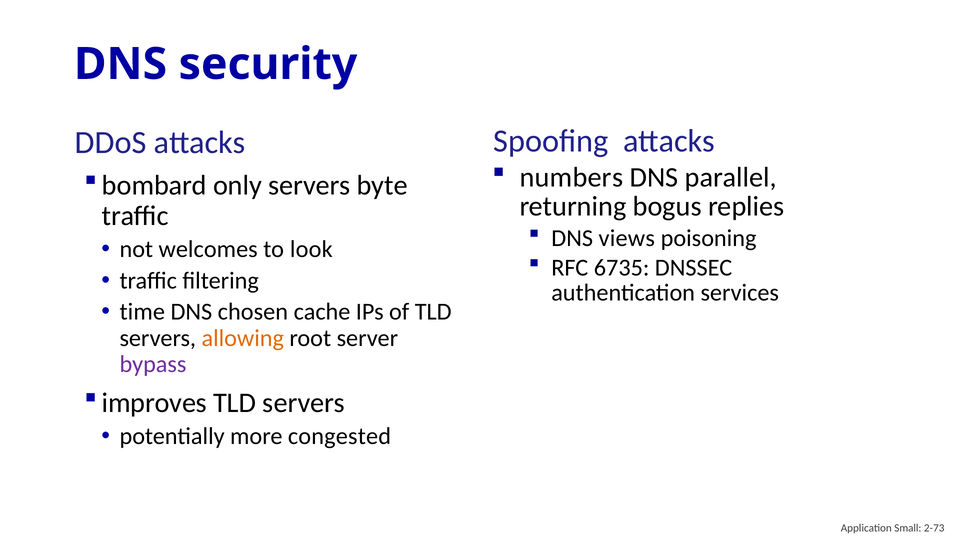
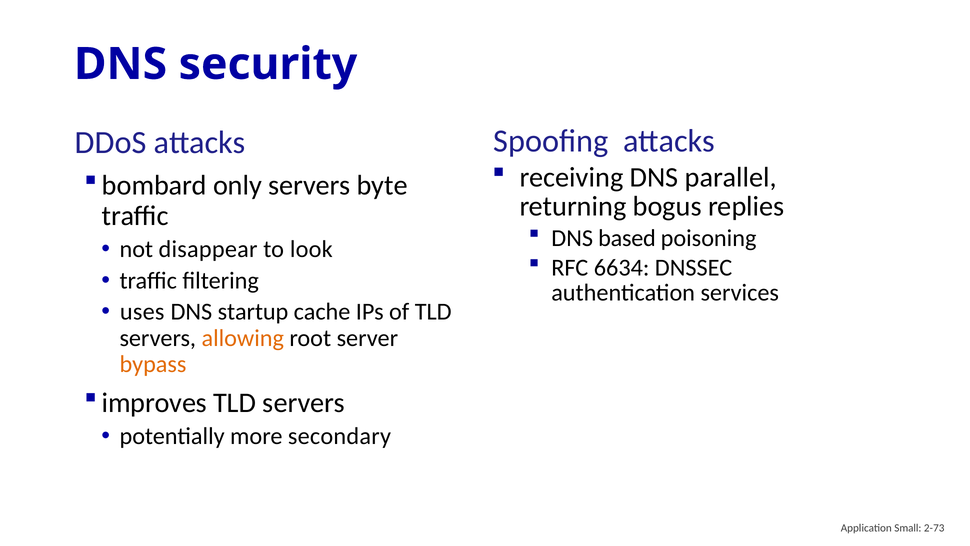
numbers: numbers -> receiving
views: views -> based
welcomes: welcomes -> disappear
6735: 6735 -> 6634
time: time -> uses
chosen: chosen -> startup
bypass colour: purple -> orange
congested: congested -> secondary
